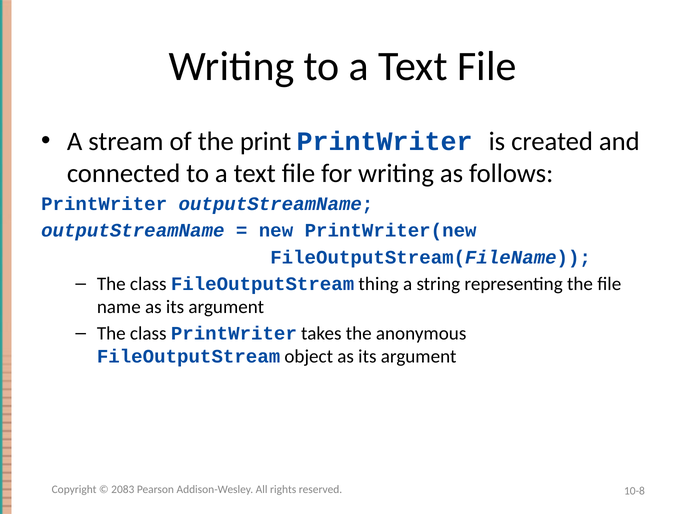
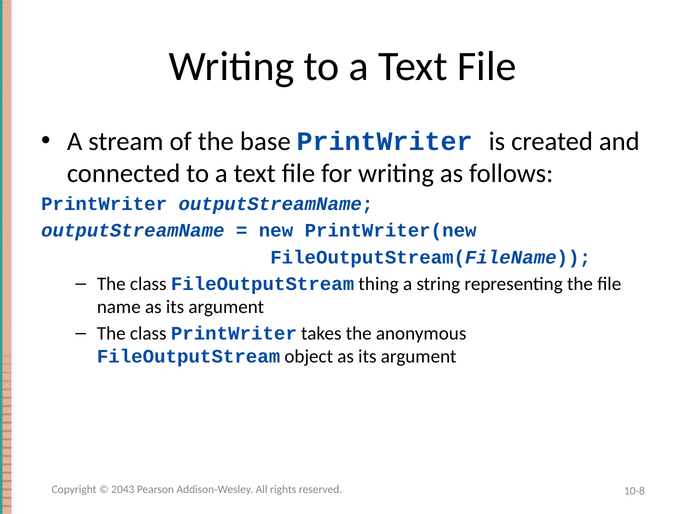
print: print -> base
2083: 2083 -> 2043
